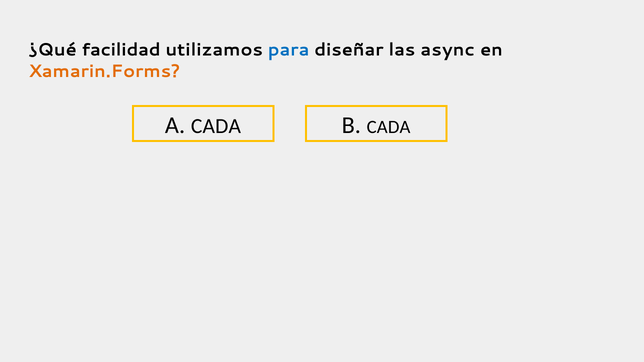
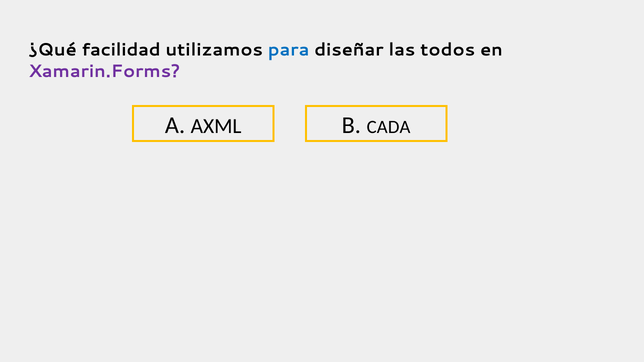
async: async -> todos
Xamarin.Forms colour: orange -> purple
A CADA: CADA -> AXML
